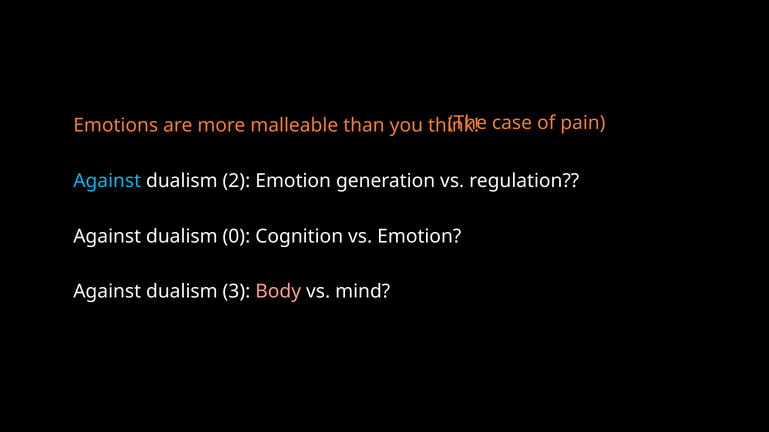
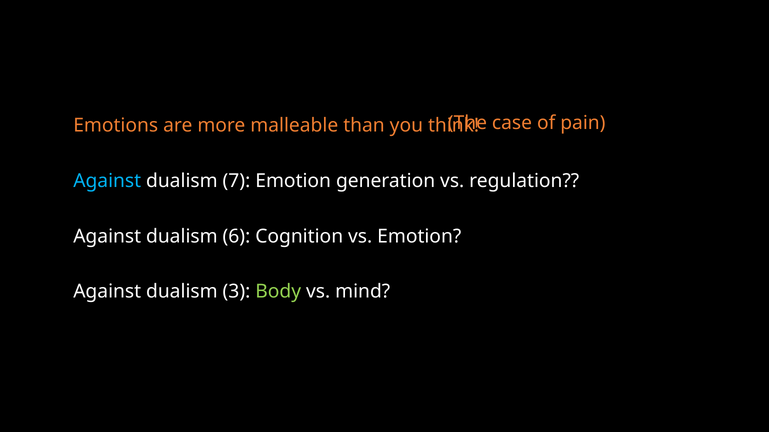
2: 2 -> 7
0: 0 -> 6
Body colour: pink -> light green
